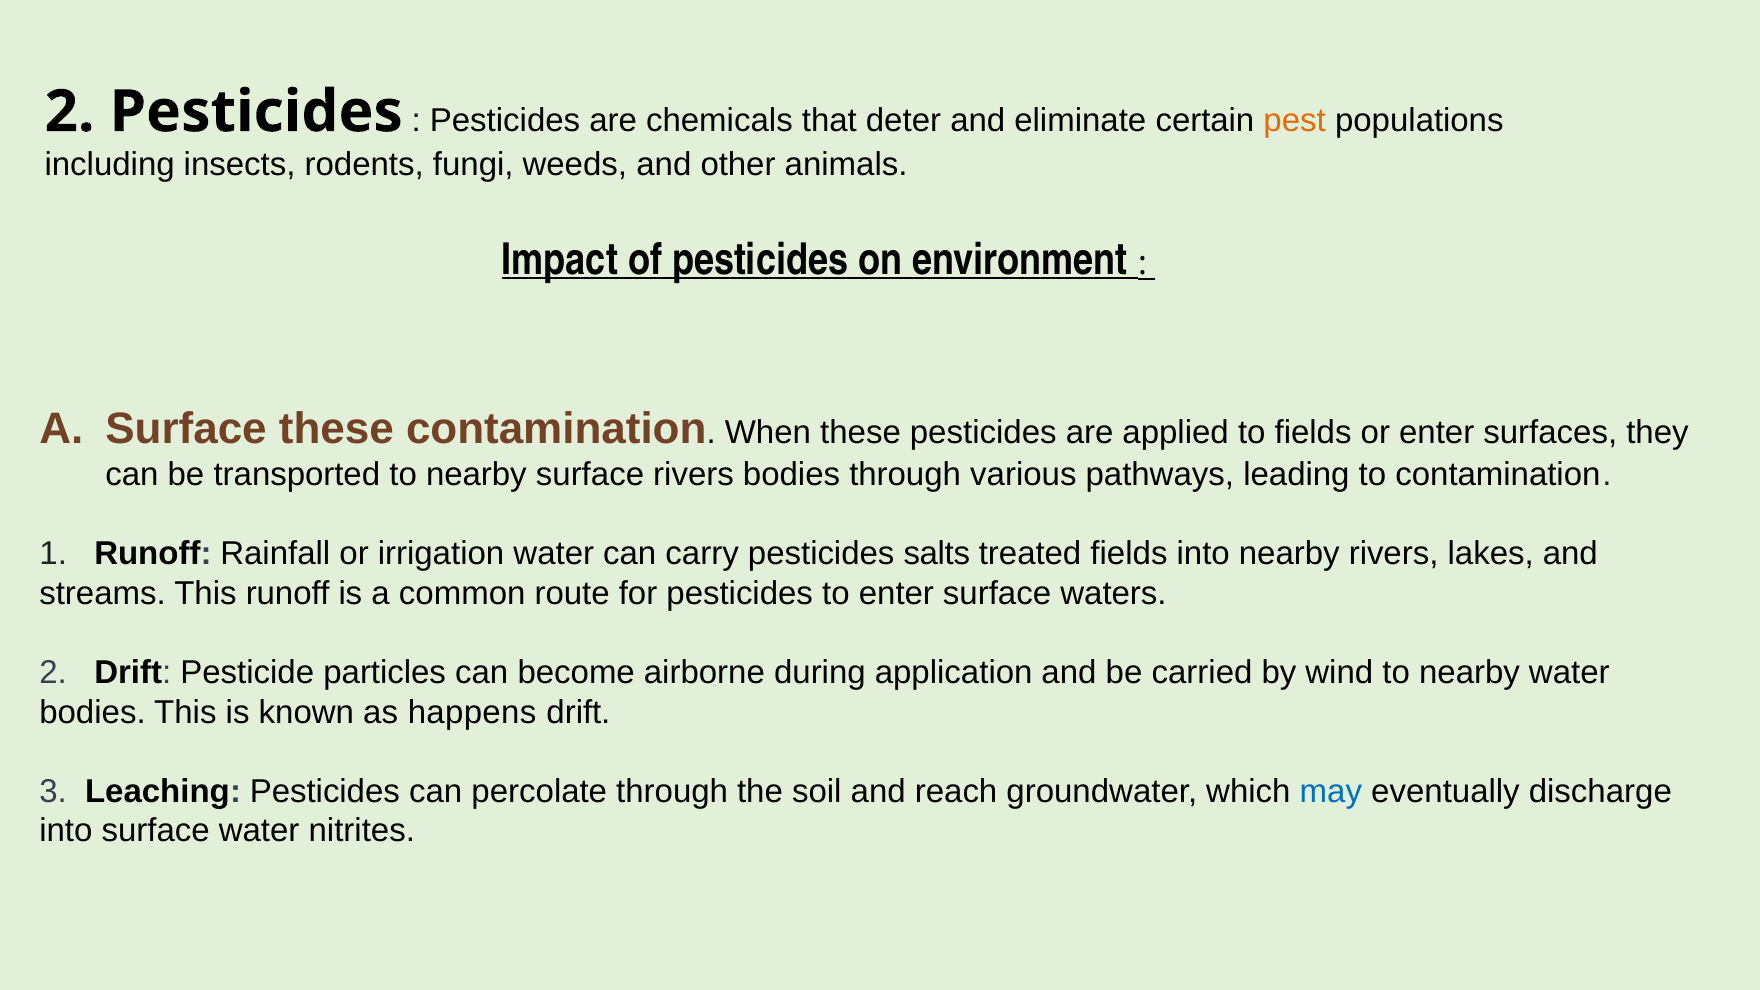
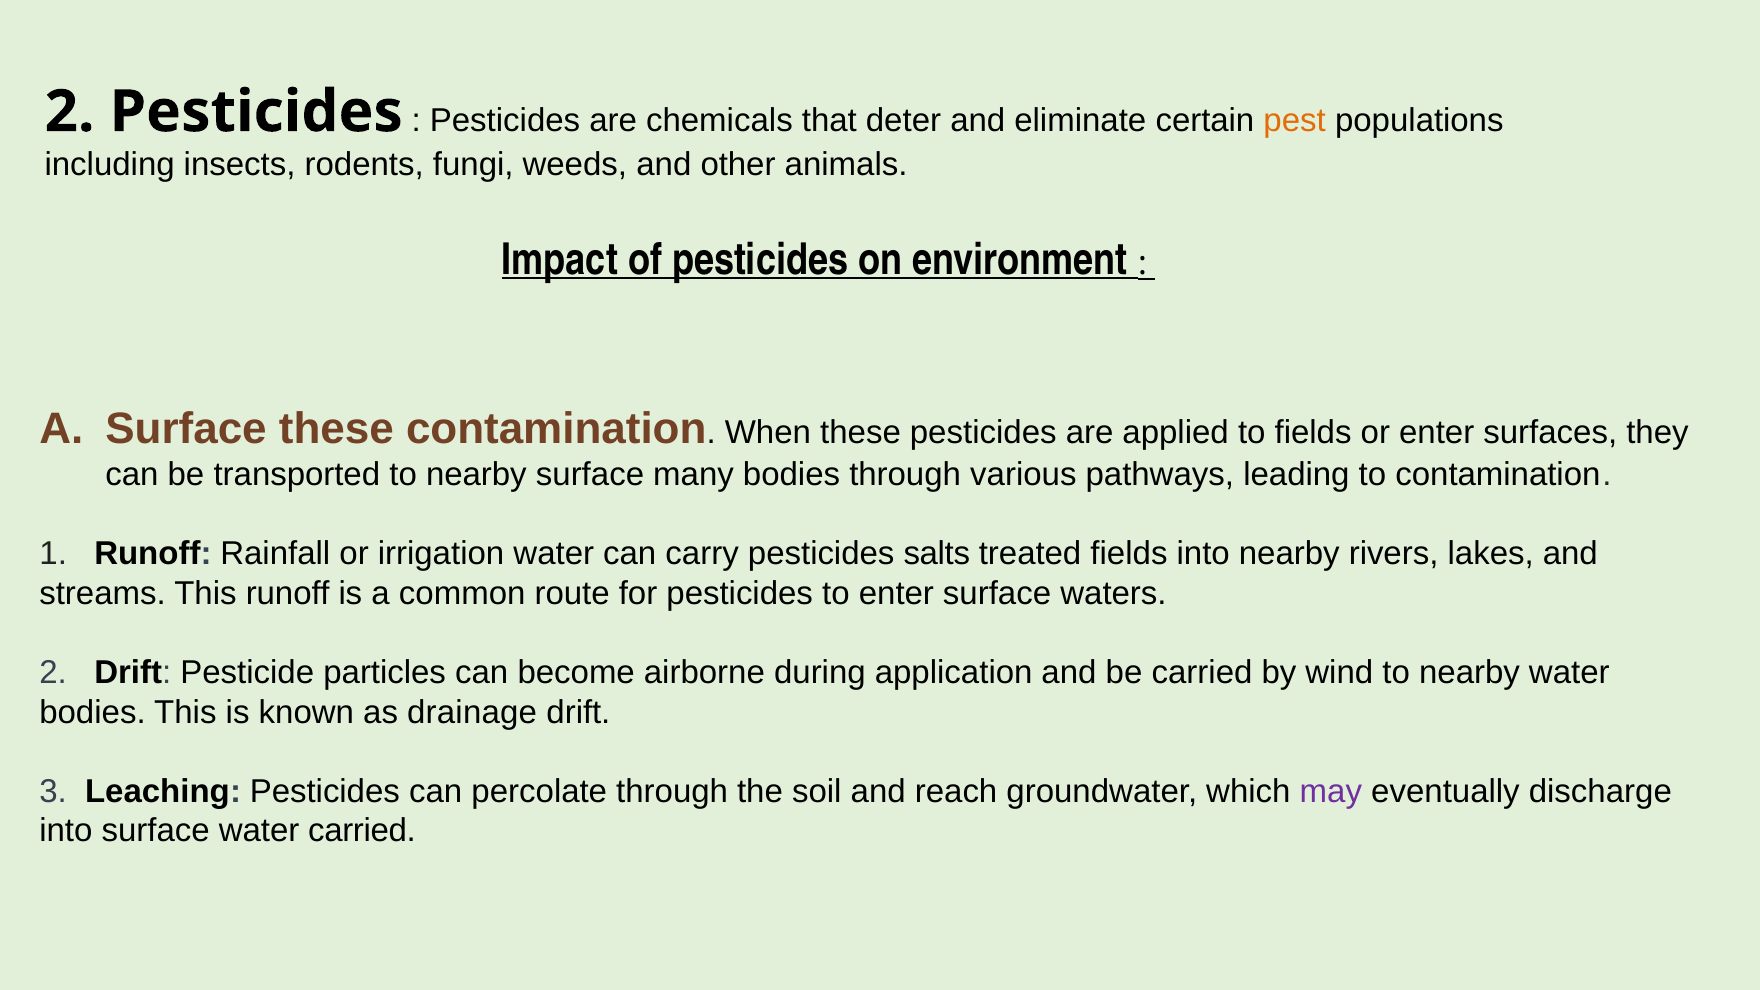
surface rivers: rivers -> many
happens: happens -> drainage
may colour: blue -> purple
water nitrites: nitrites -> carried
